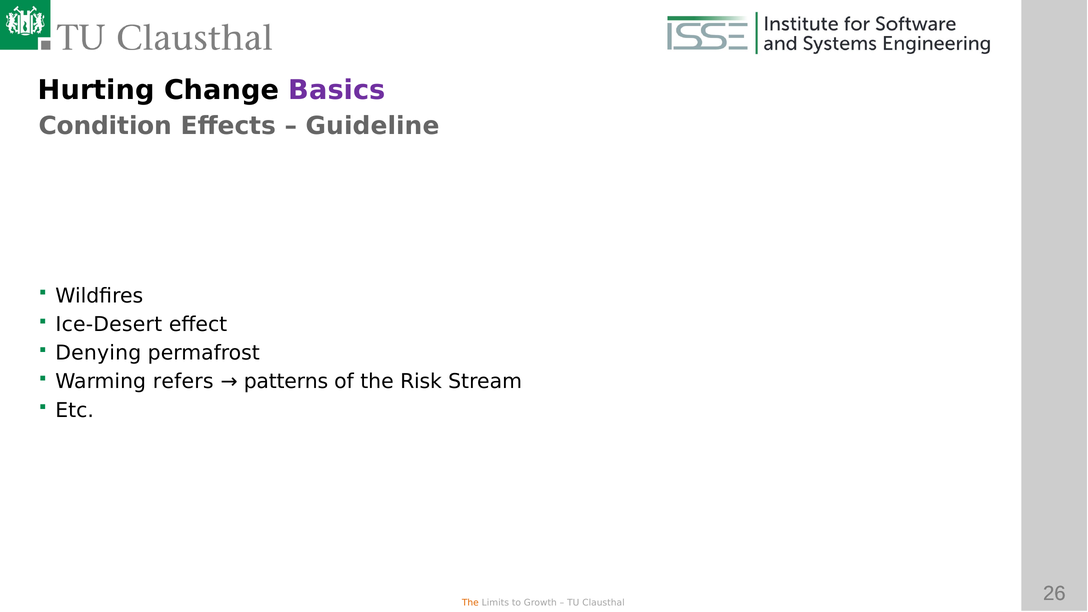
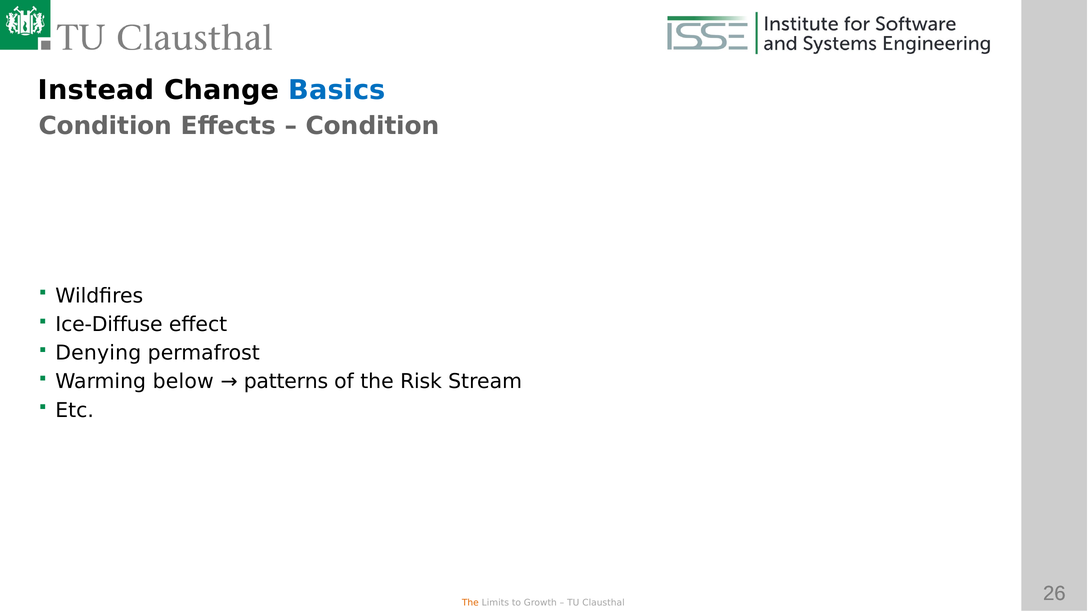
Hurting: Hurting -> Instead
Basics colour: purple -> blue
Guideline at (373, 126): Guideline -> Condition
Ice-Desert: Ice-Desert -> Ice-Diffuse
refers: refers -> below
